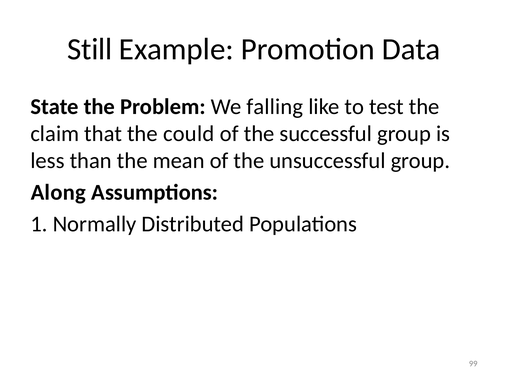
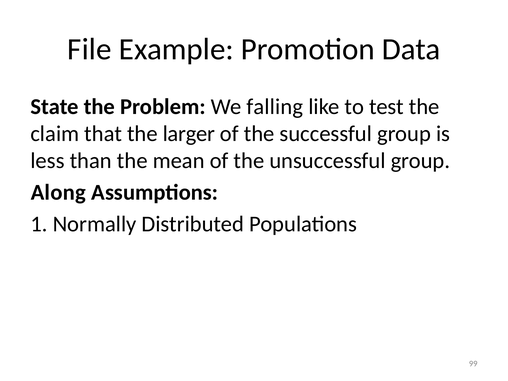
Still: Still -> File
could: could -> larger
